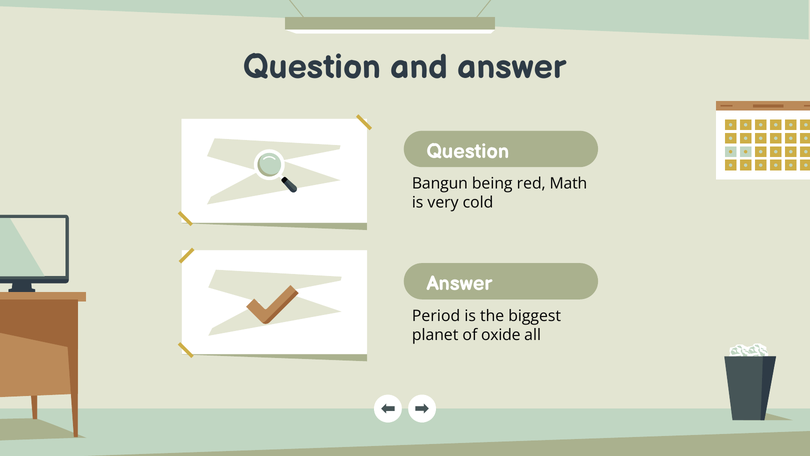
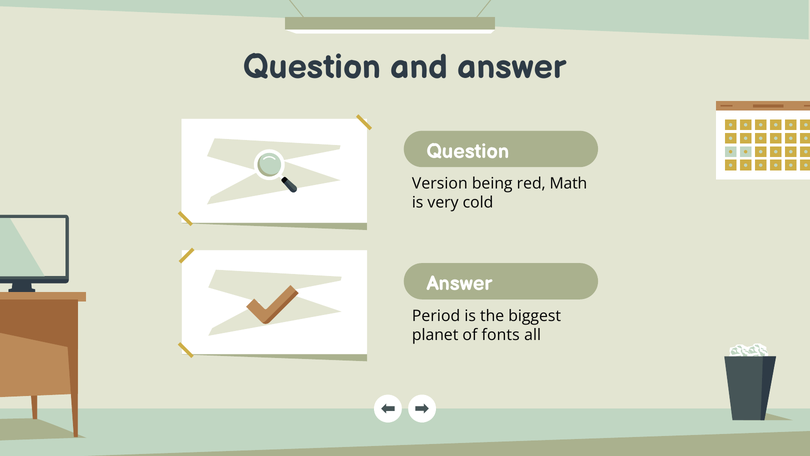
Bangun: Bangun -> Version
oxide: oxide -> fonts
